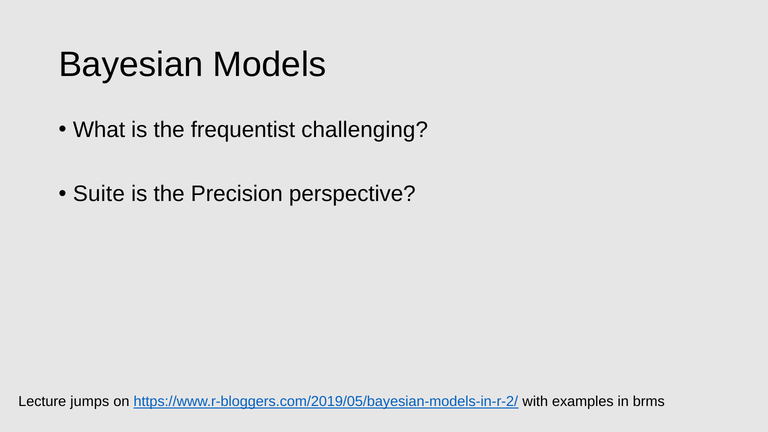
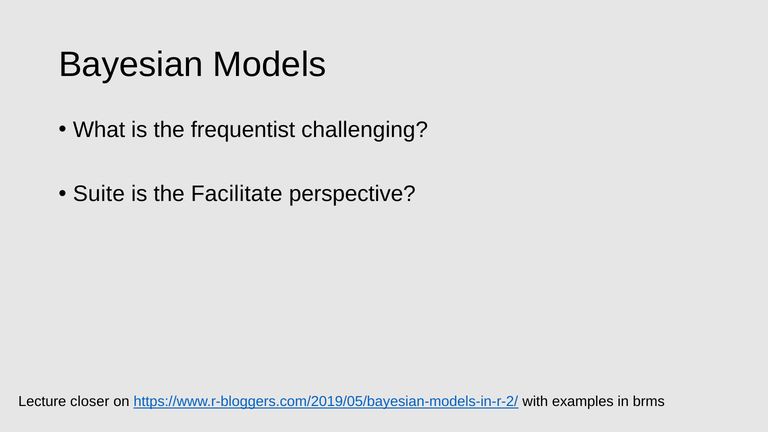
Precision: Precision -> Facilitate
jumps: jumps -> closer
